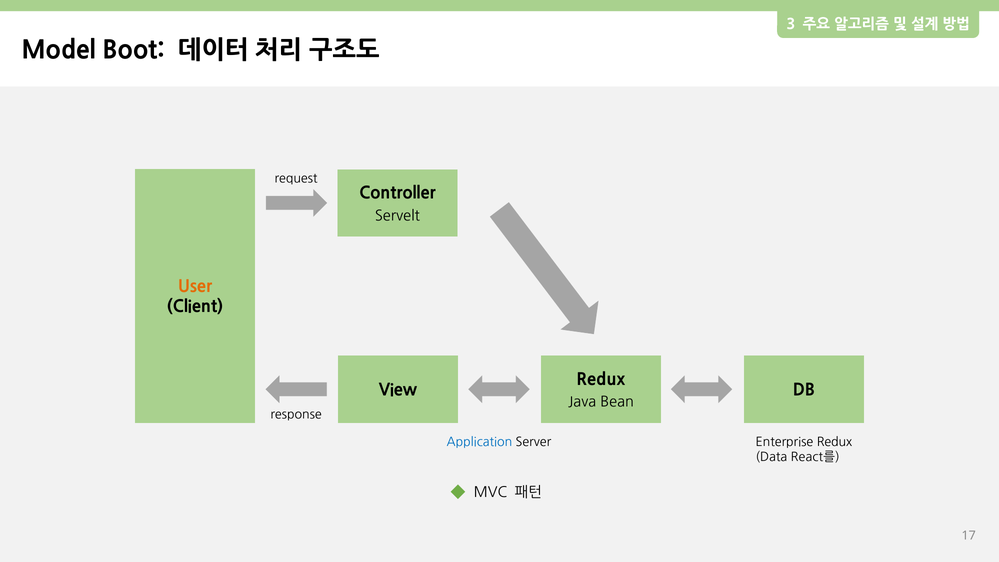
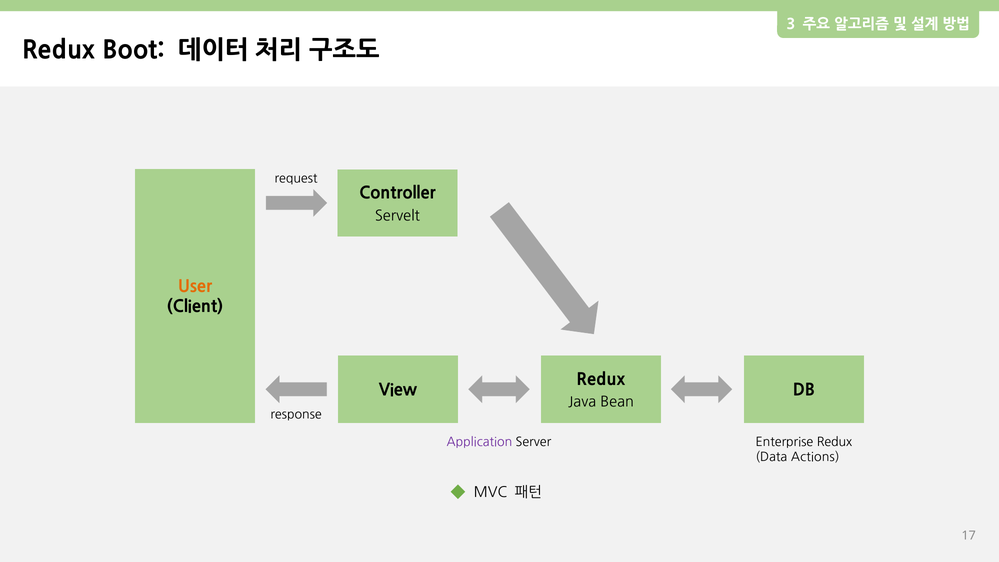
Model at (59, 50): Model -> Redux
Application colour: blue -> purple
React를: React를 -> Actions
